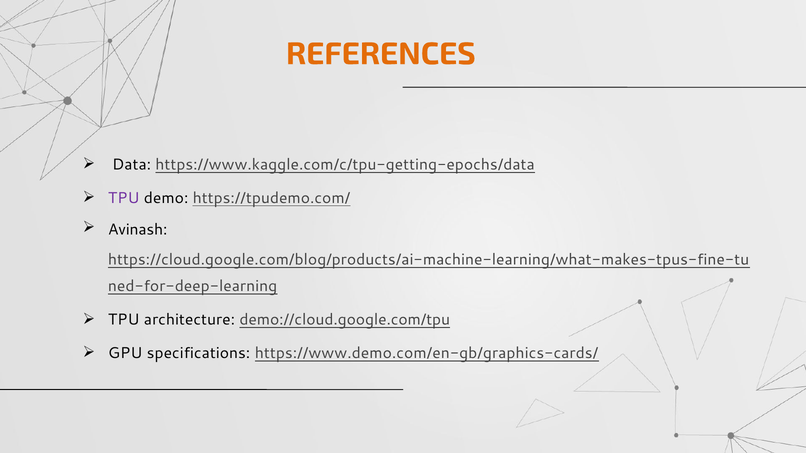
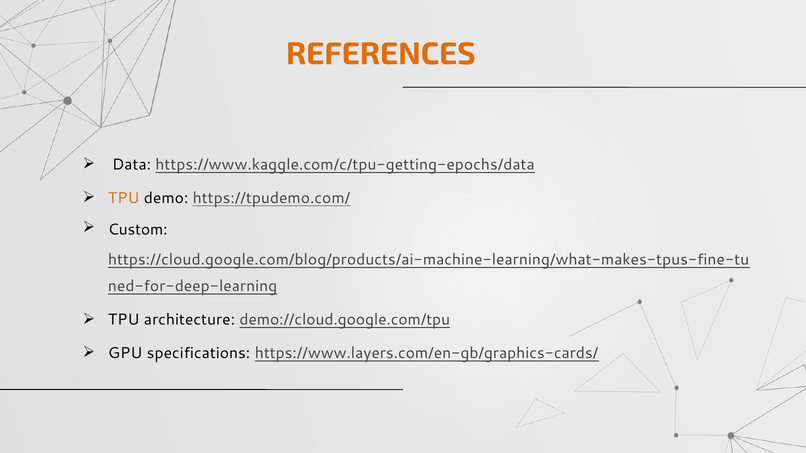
TPU at (124, 198) colour: purple -> orange
Avinash: Avinash -> Custom
https://www.demo.com/en-gb/graphics-cards/: https://www.demo.com/en-gb/graphics-cards/ -> https://www.layers.com/en-gb/graphics-cards/
